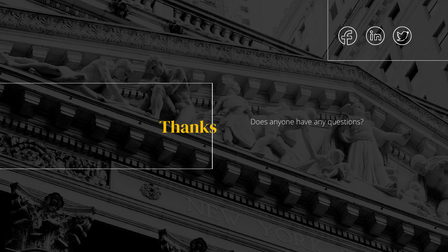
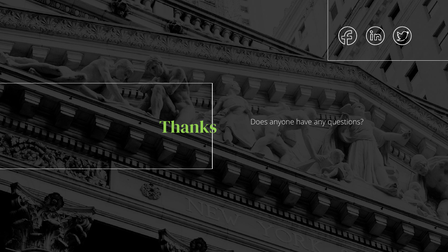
Thanks colour: yellow -> light green
